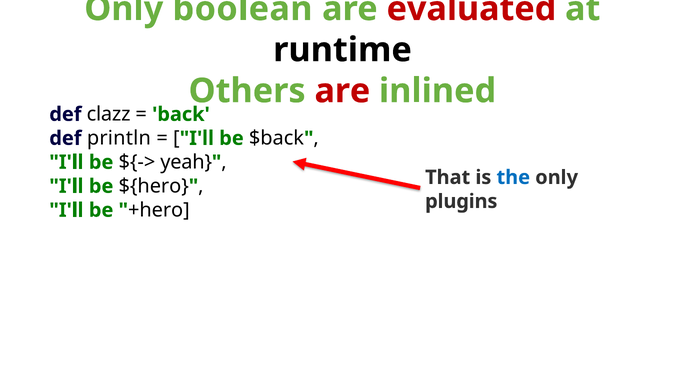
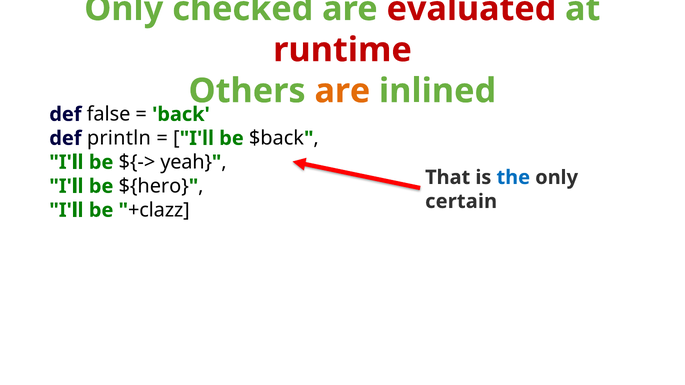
boolean: boolean -> checked
runtime colour: black -> red
are at (342, 91) colour: red -> orange
clazz: clazz -> false
plugins: plugins -> certain
+hero: +hero -> +clazz
